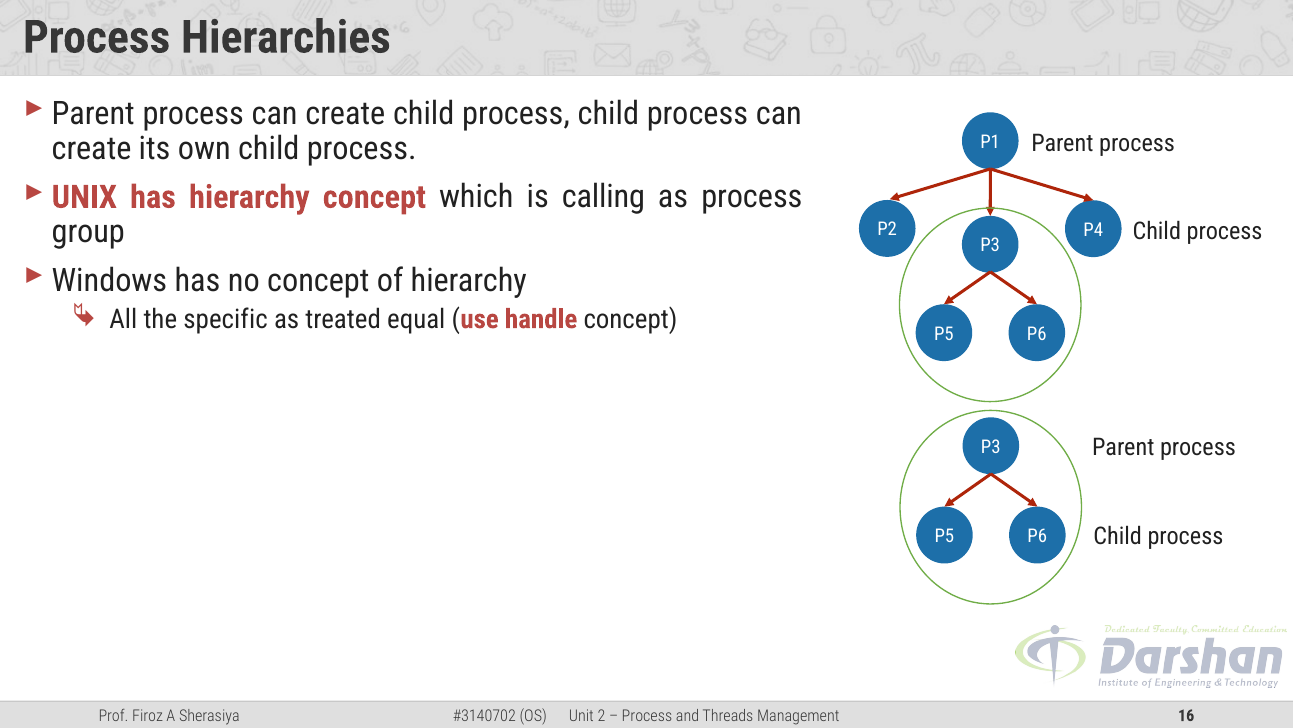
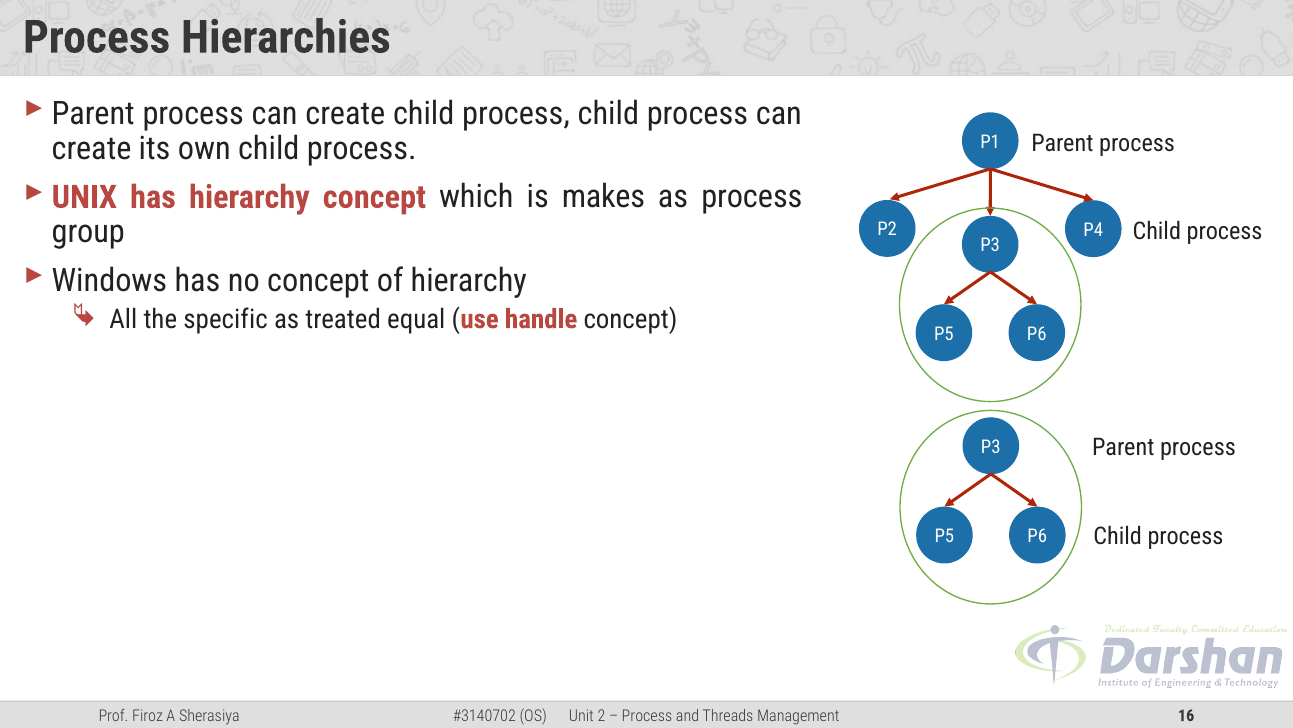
calling: calling -> makes
